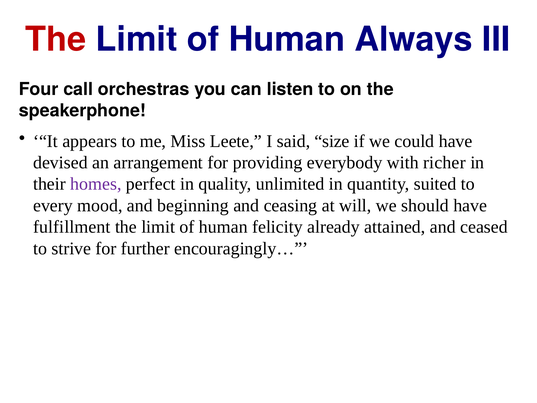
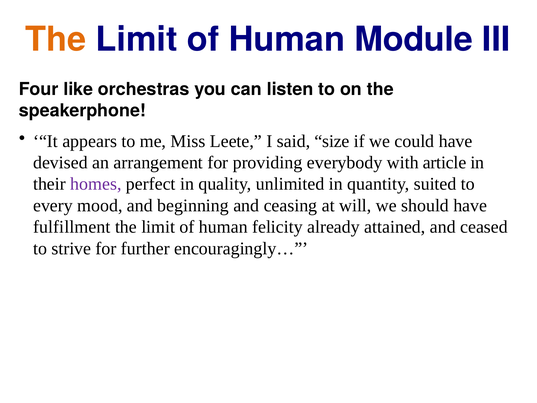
The at (56, 40) colour: red -> orange
Always: Always -> Module
call: call -> like
richer: richer -> article
